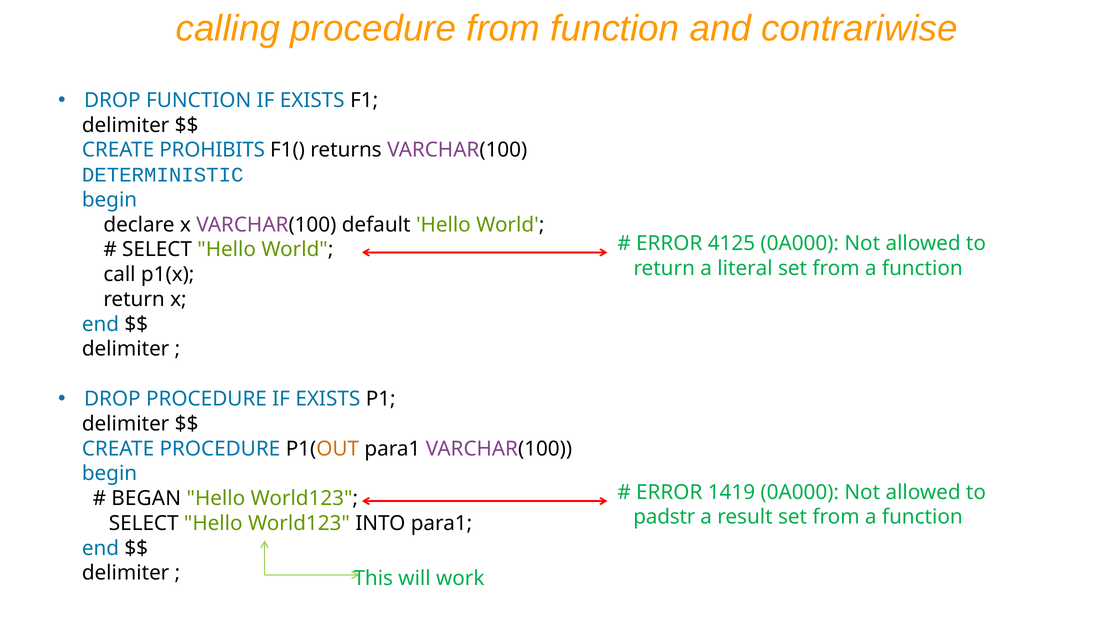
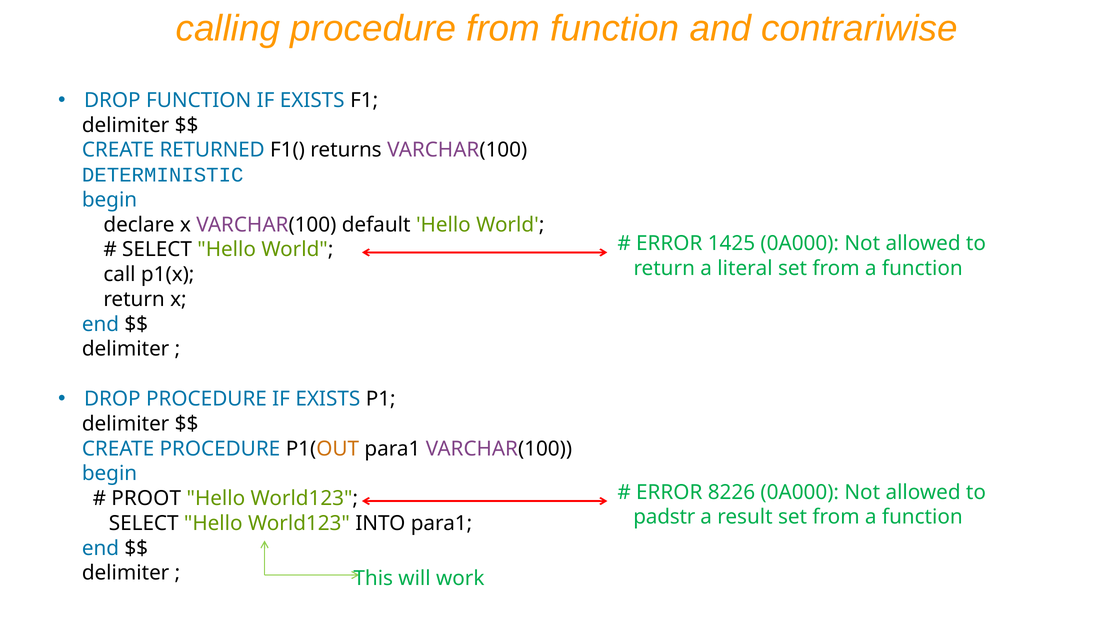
PROHIBITS: PROHIBITS -> RETURNED
4125: 4125 -> 1425
1419: 1419 -> 8226
BEGAN: BEGAN -> PROOT
